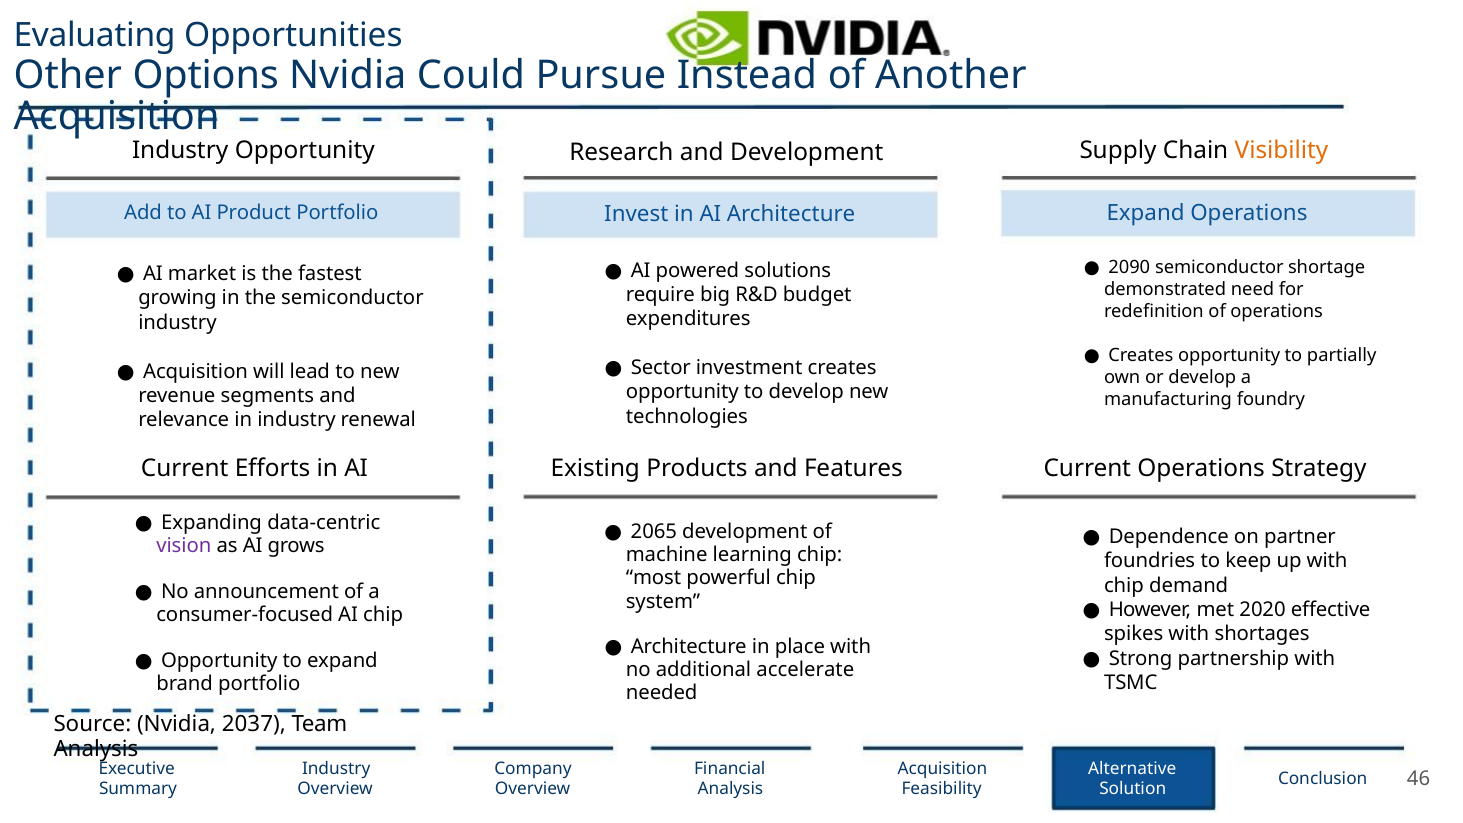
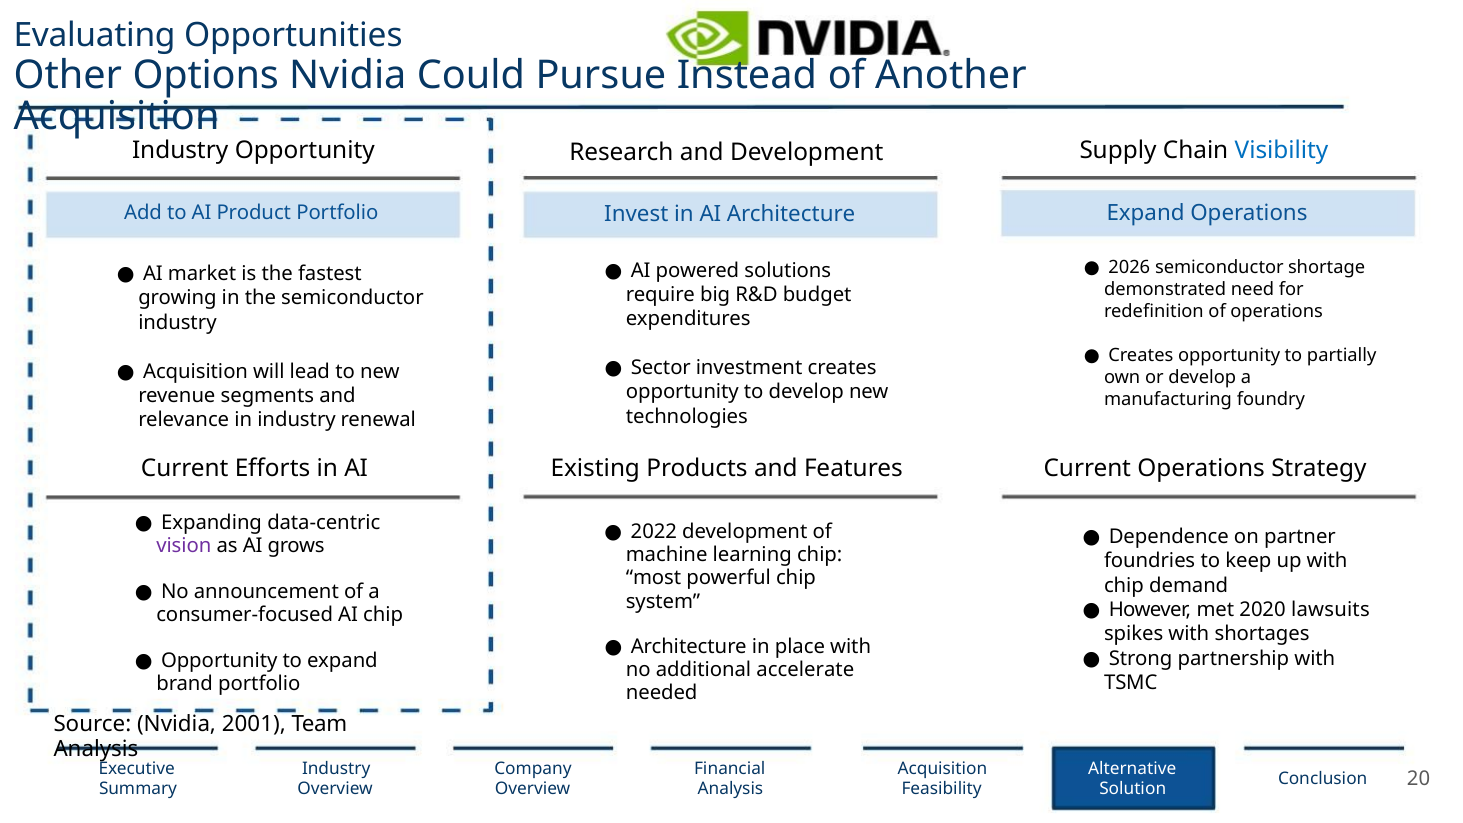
Visibility colour: orange -> blue
2090: 2090 -> 2026
2065: 2065 -> 2022
eﬀective: eﬀective -> lawsuits
2037: 2037 -> 2001
46: 46 -> 20
